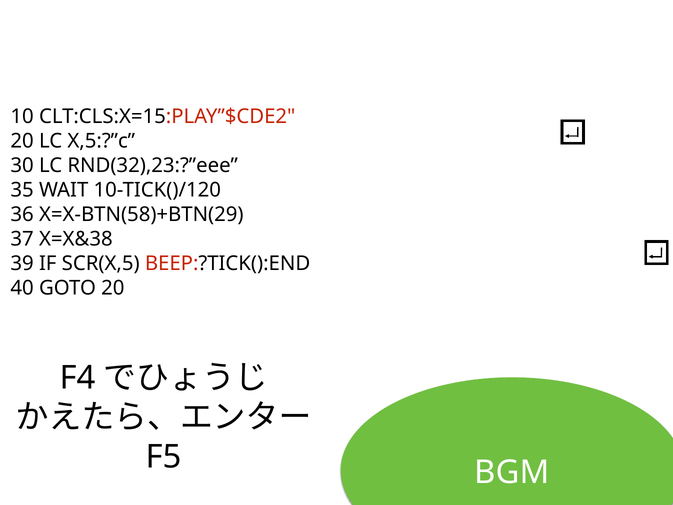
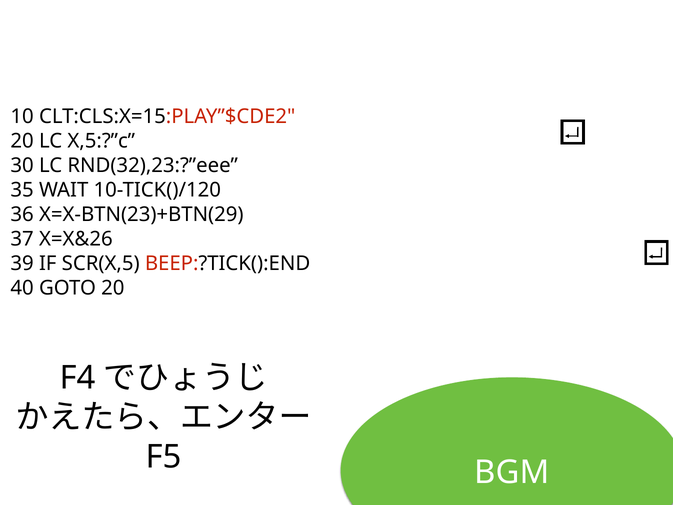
X=X-BTN(58)+BTN(29: X=X-BTN(58)+BTN(29 -> X=X-BTN(23)+BTN(29
X=X&38: X=X&38 -> X=X&26
